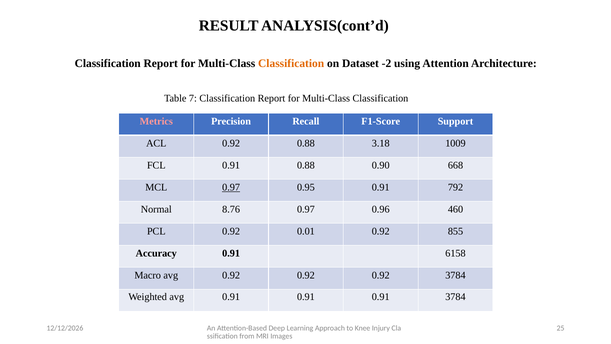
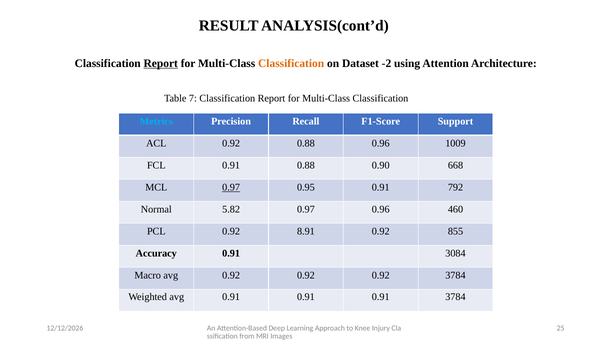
Report at (161, 63) underline: none -> present
Metrics colour: pink -> light blue
0.88 3.18: 3.18 -> 0.96
8.76: 8.76 -> 5.82
0.01: 0.01 -> 8.91
6158: 6158 -> 3084
